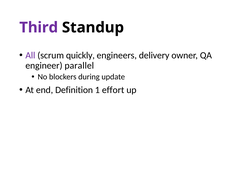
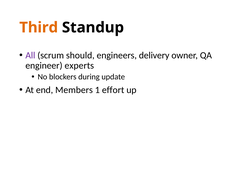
Third colour: purple -> orange
quickly: quickly -> should
parallel: parallel -> experts
Definition: Definition -> Members
